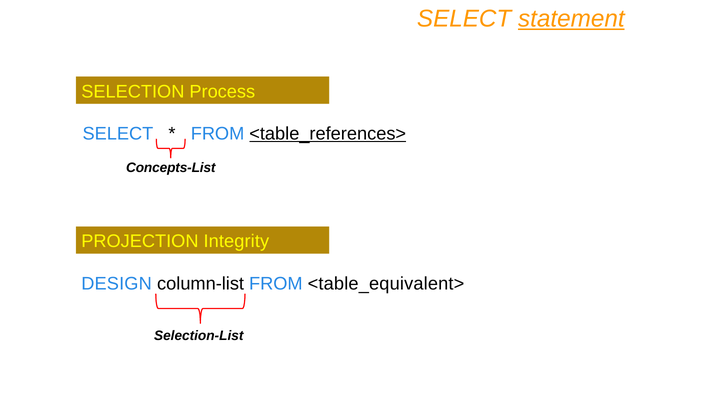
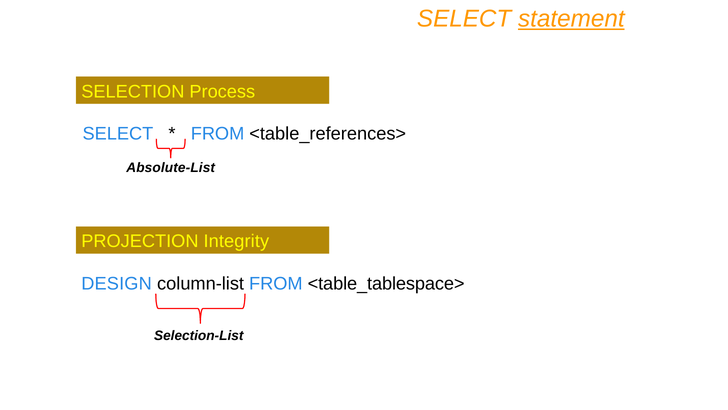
<table_references> underline: present -> none
Concepts-List: Concepts-List -> Absolute-List
<table_equivalent>: <table_equivalent> -> <table_tablespace>
